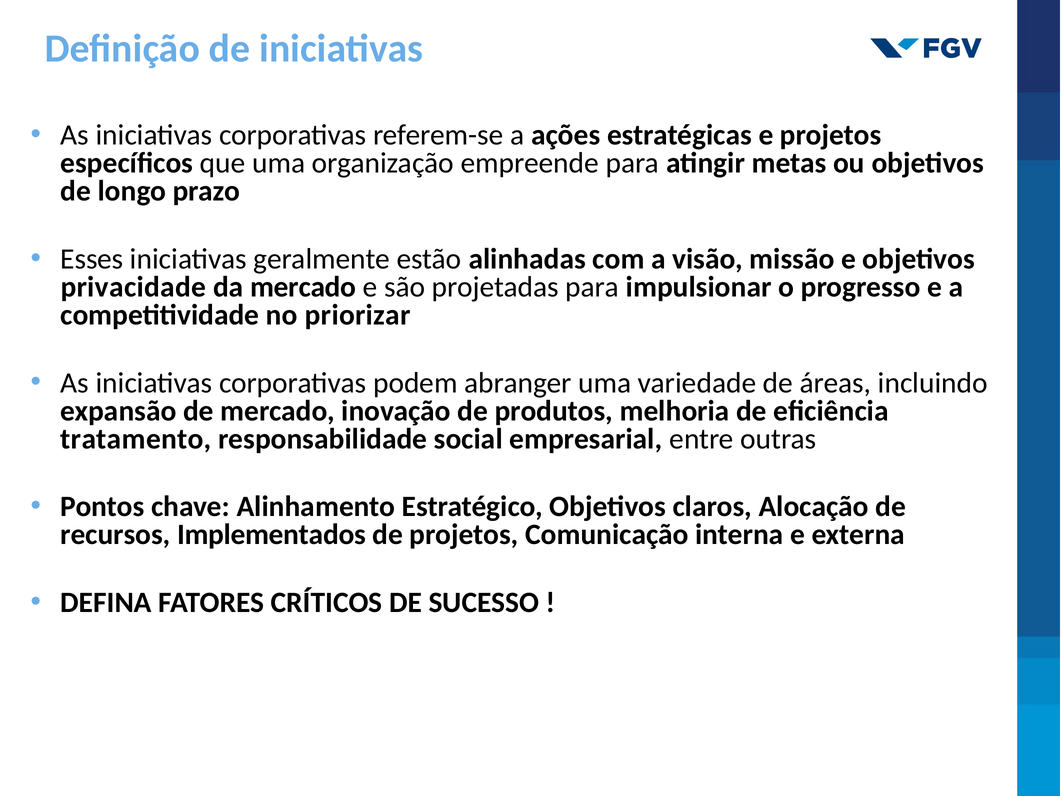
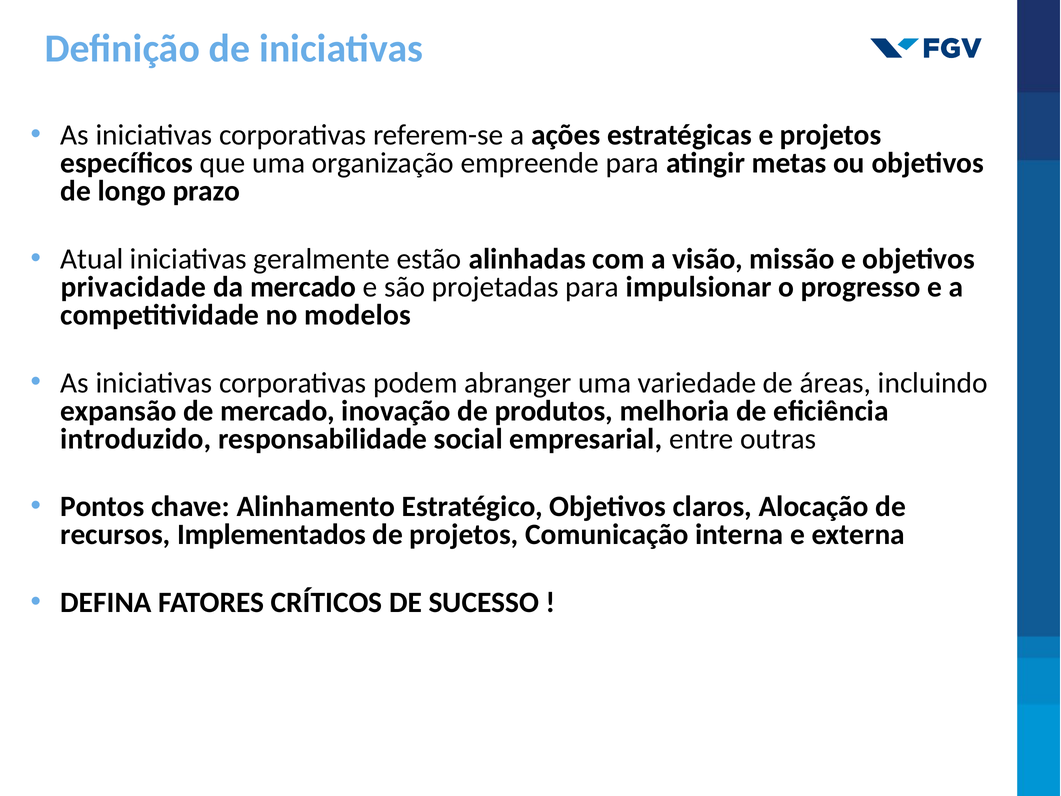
Esses: Esses -> Atual
priorizar: priorizar -> modelos
tratamento: tratamento -> introduzido
